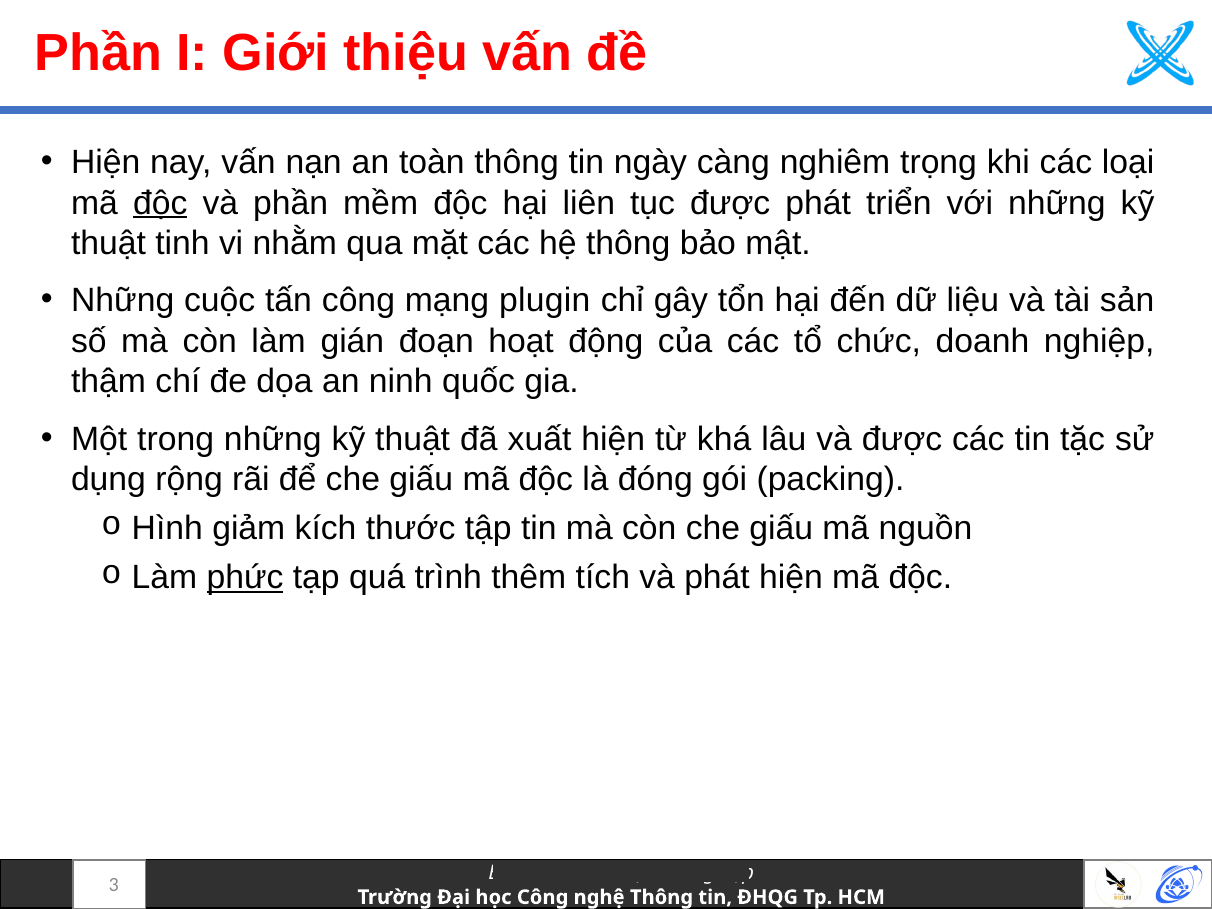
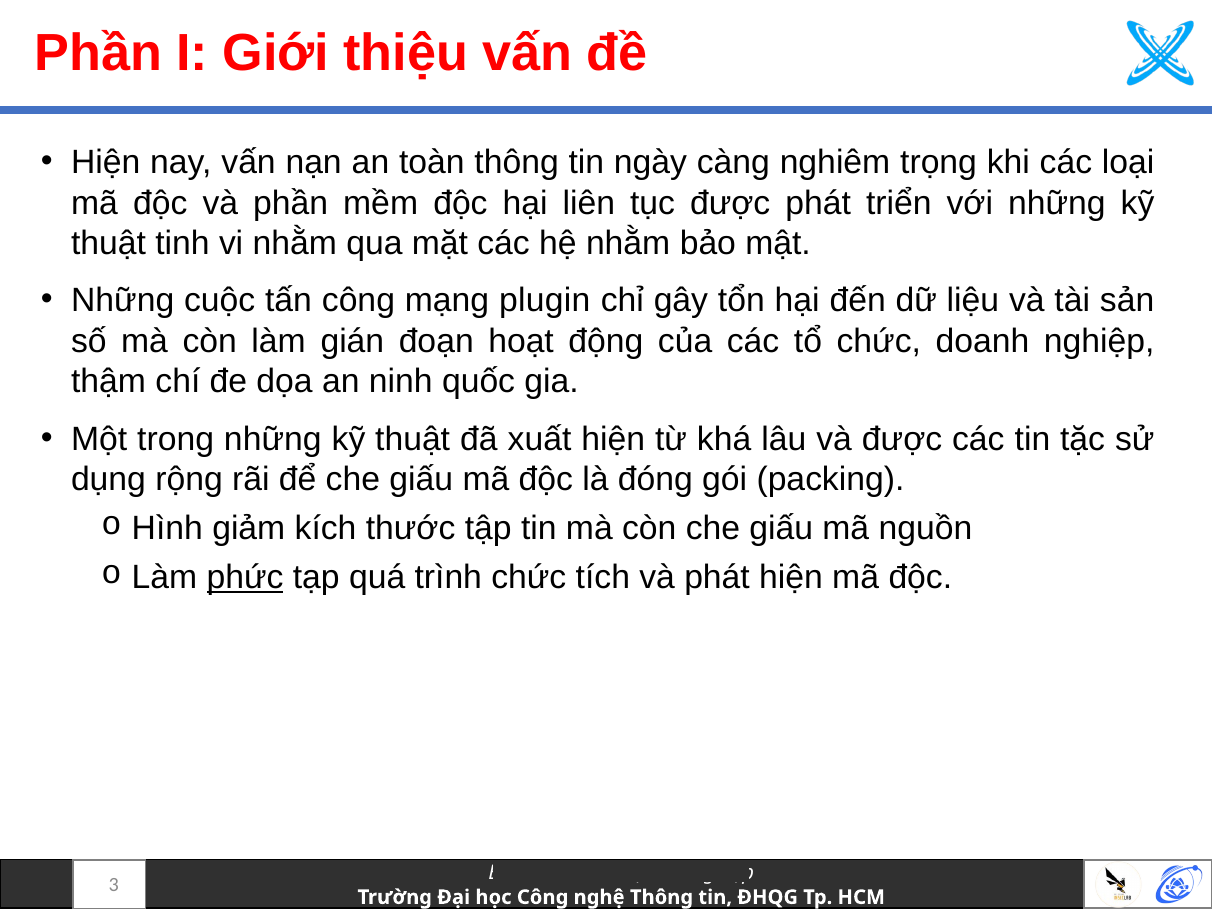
độc at (160, 203) underline: present -> none
hệ thông: thông -> nhằm
trình thêm: thêm -> chức
